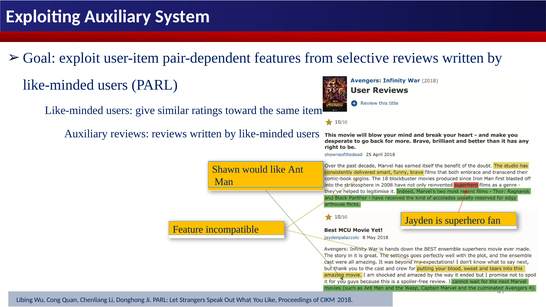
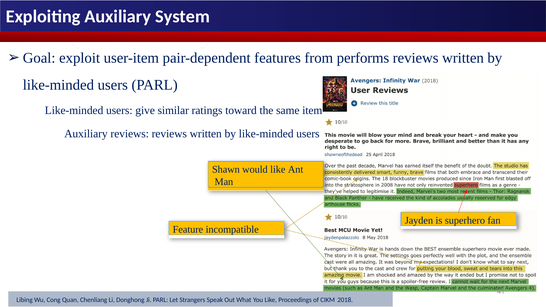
selective: selective -> performs
